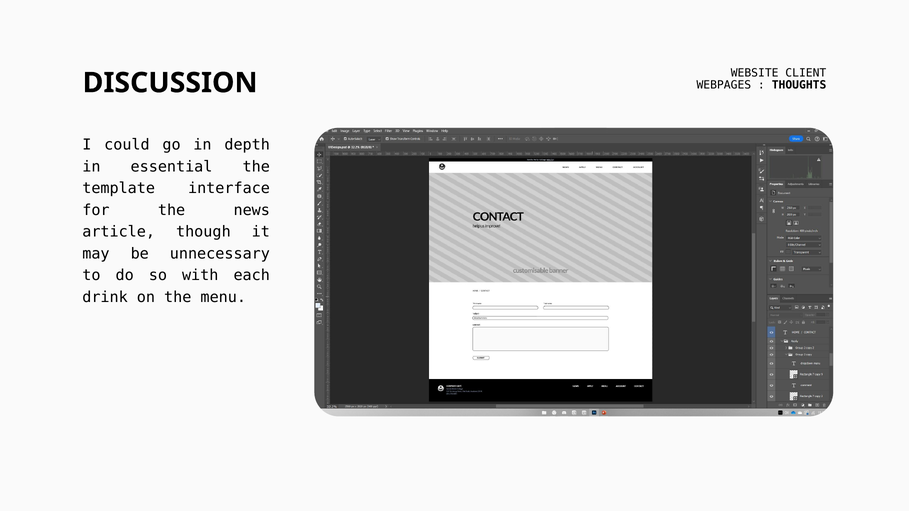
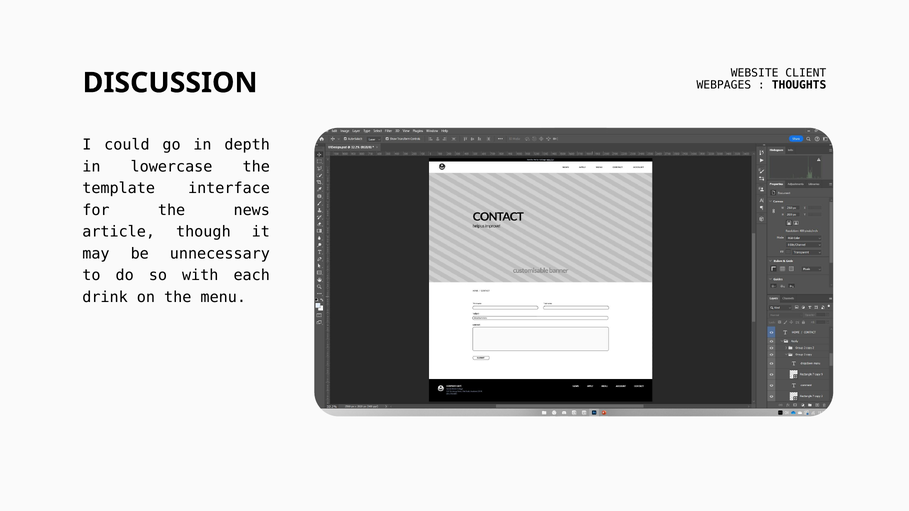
essential: essential -> lowercase
